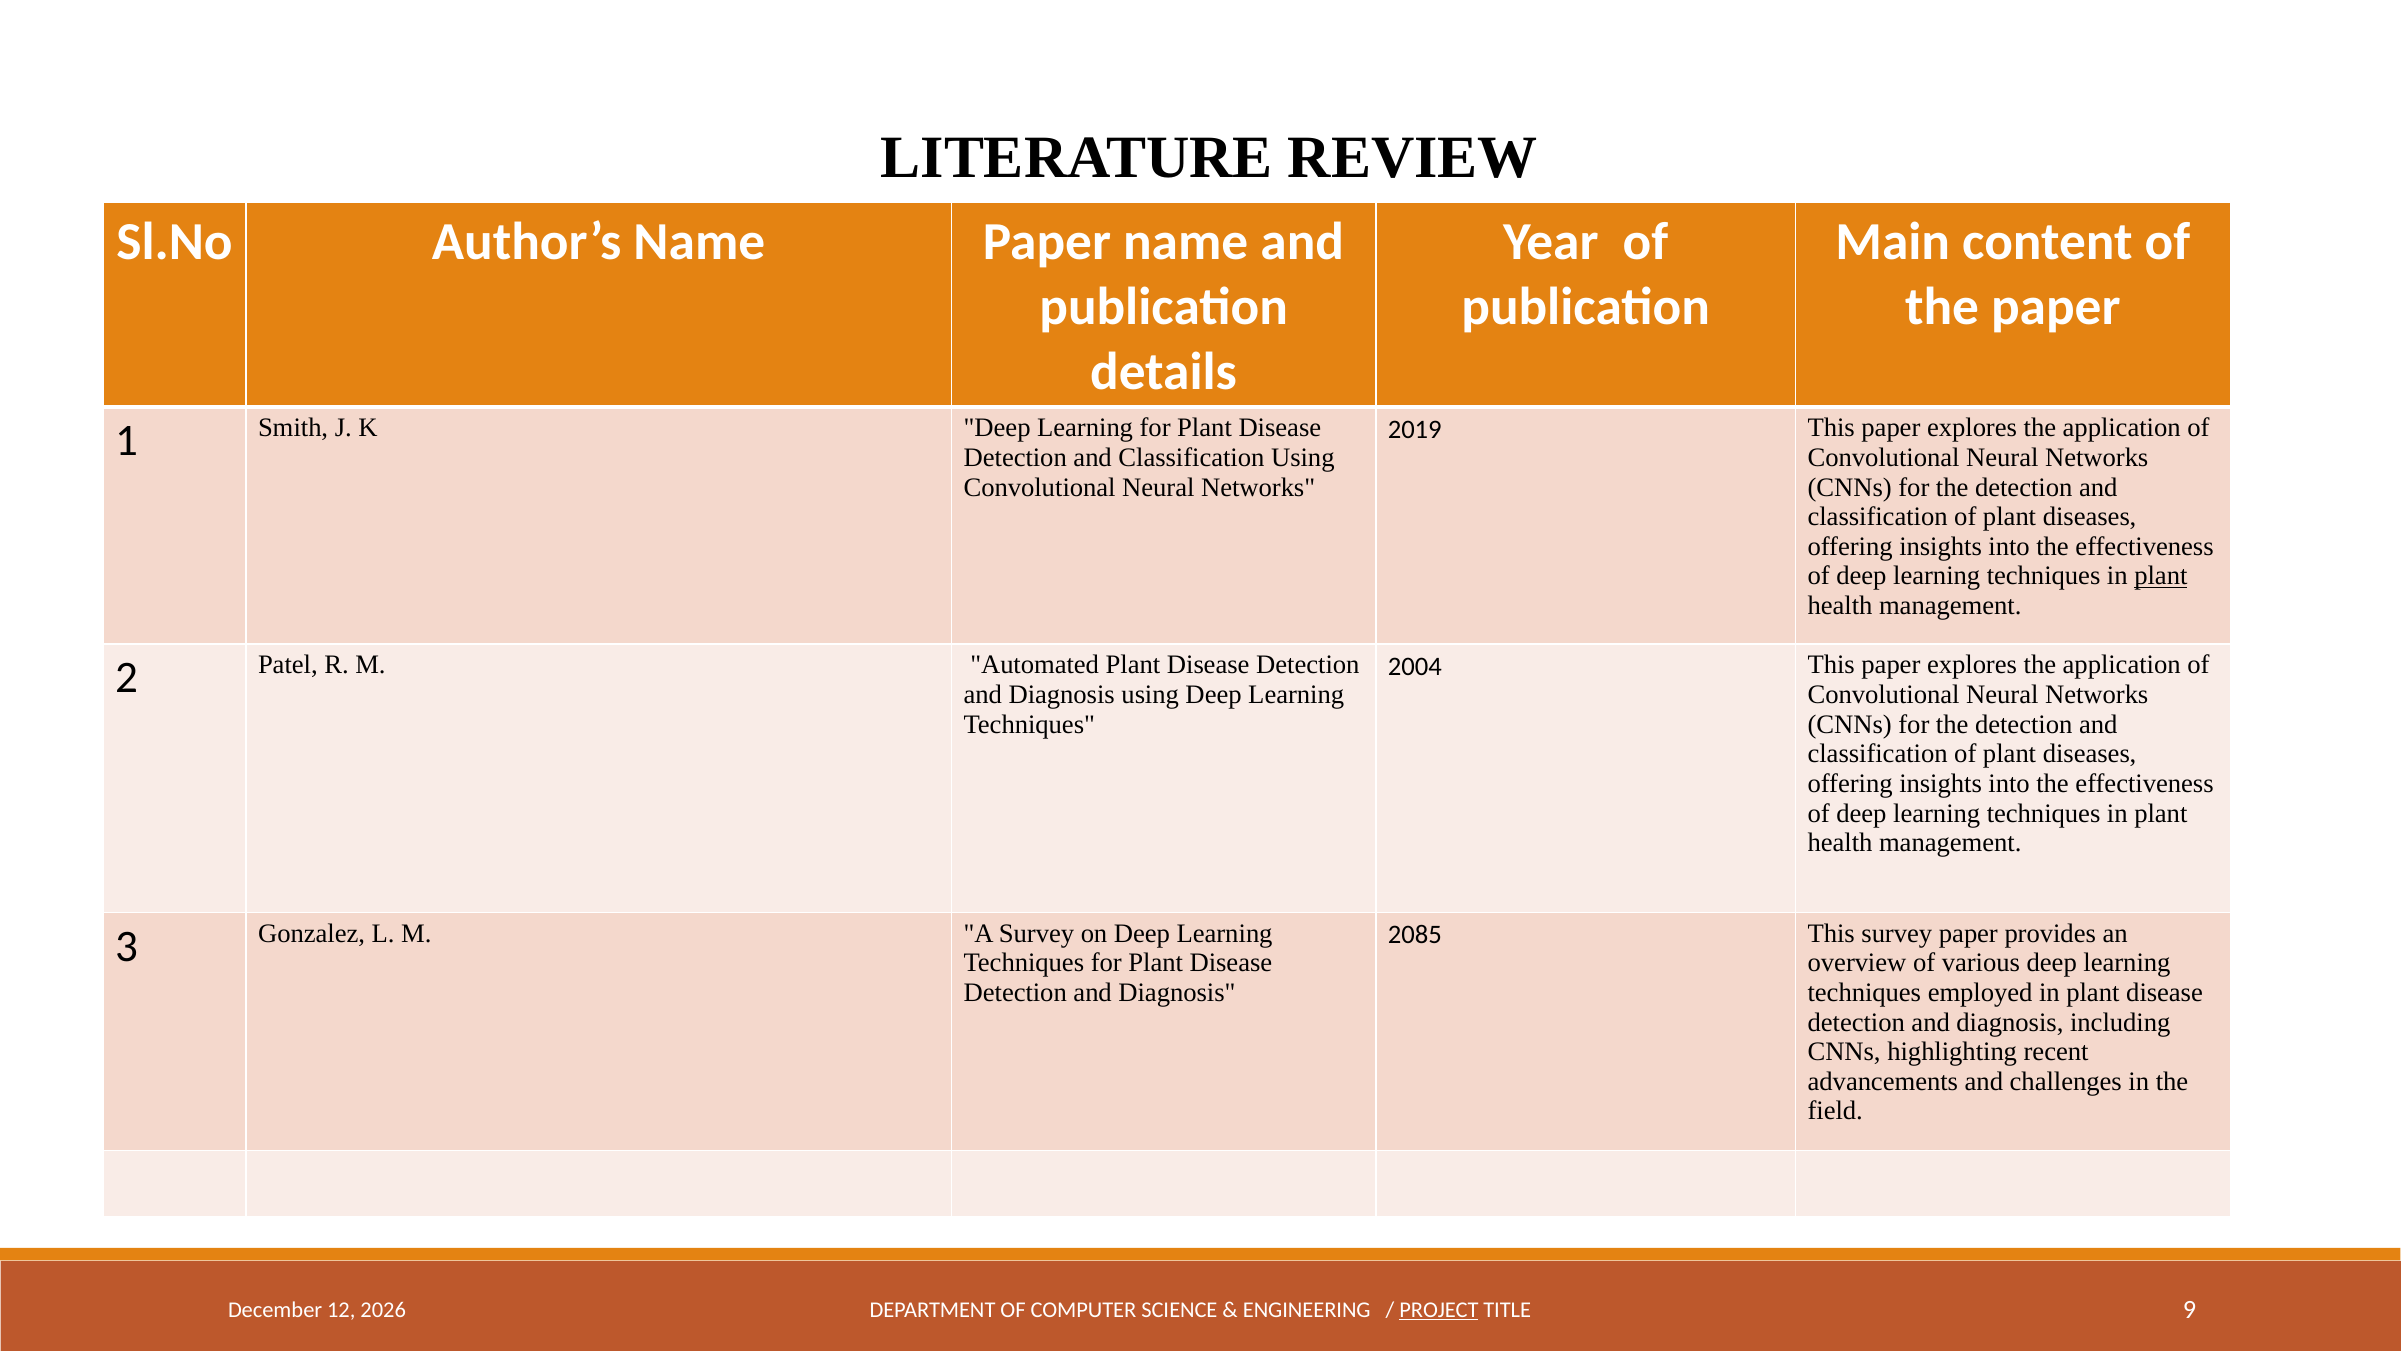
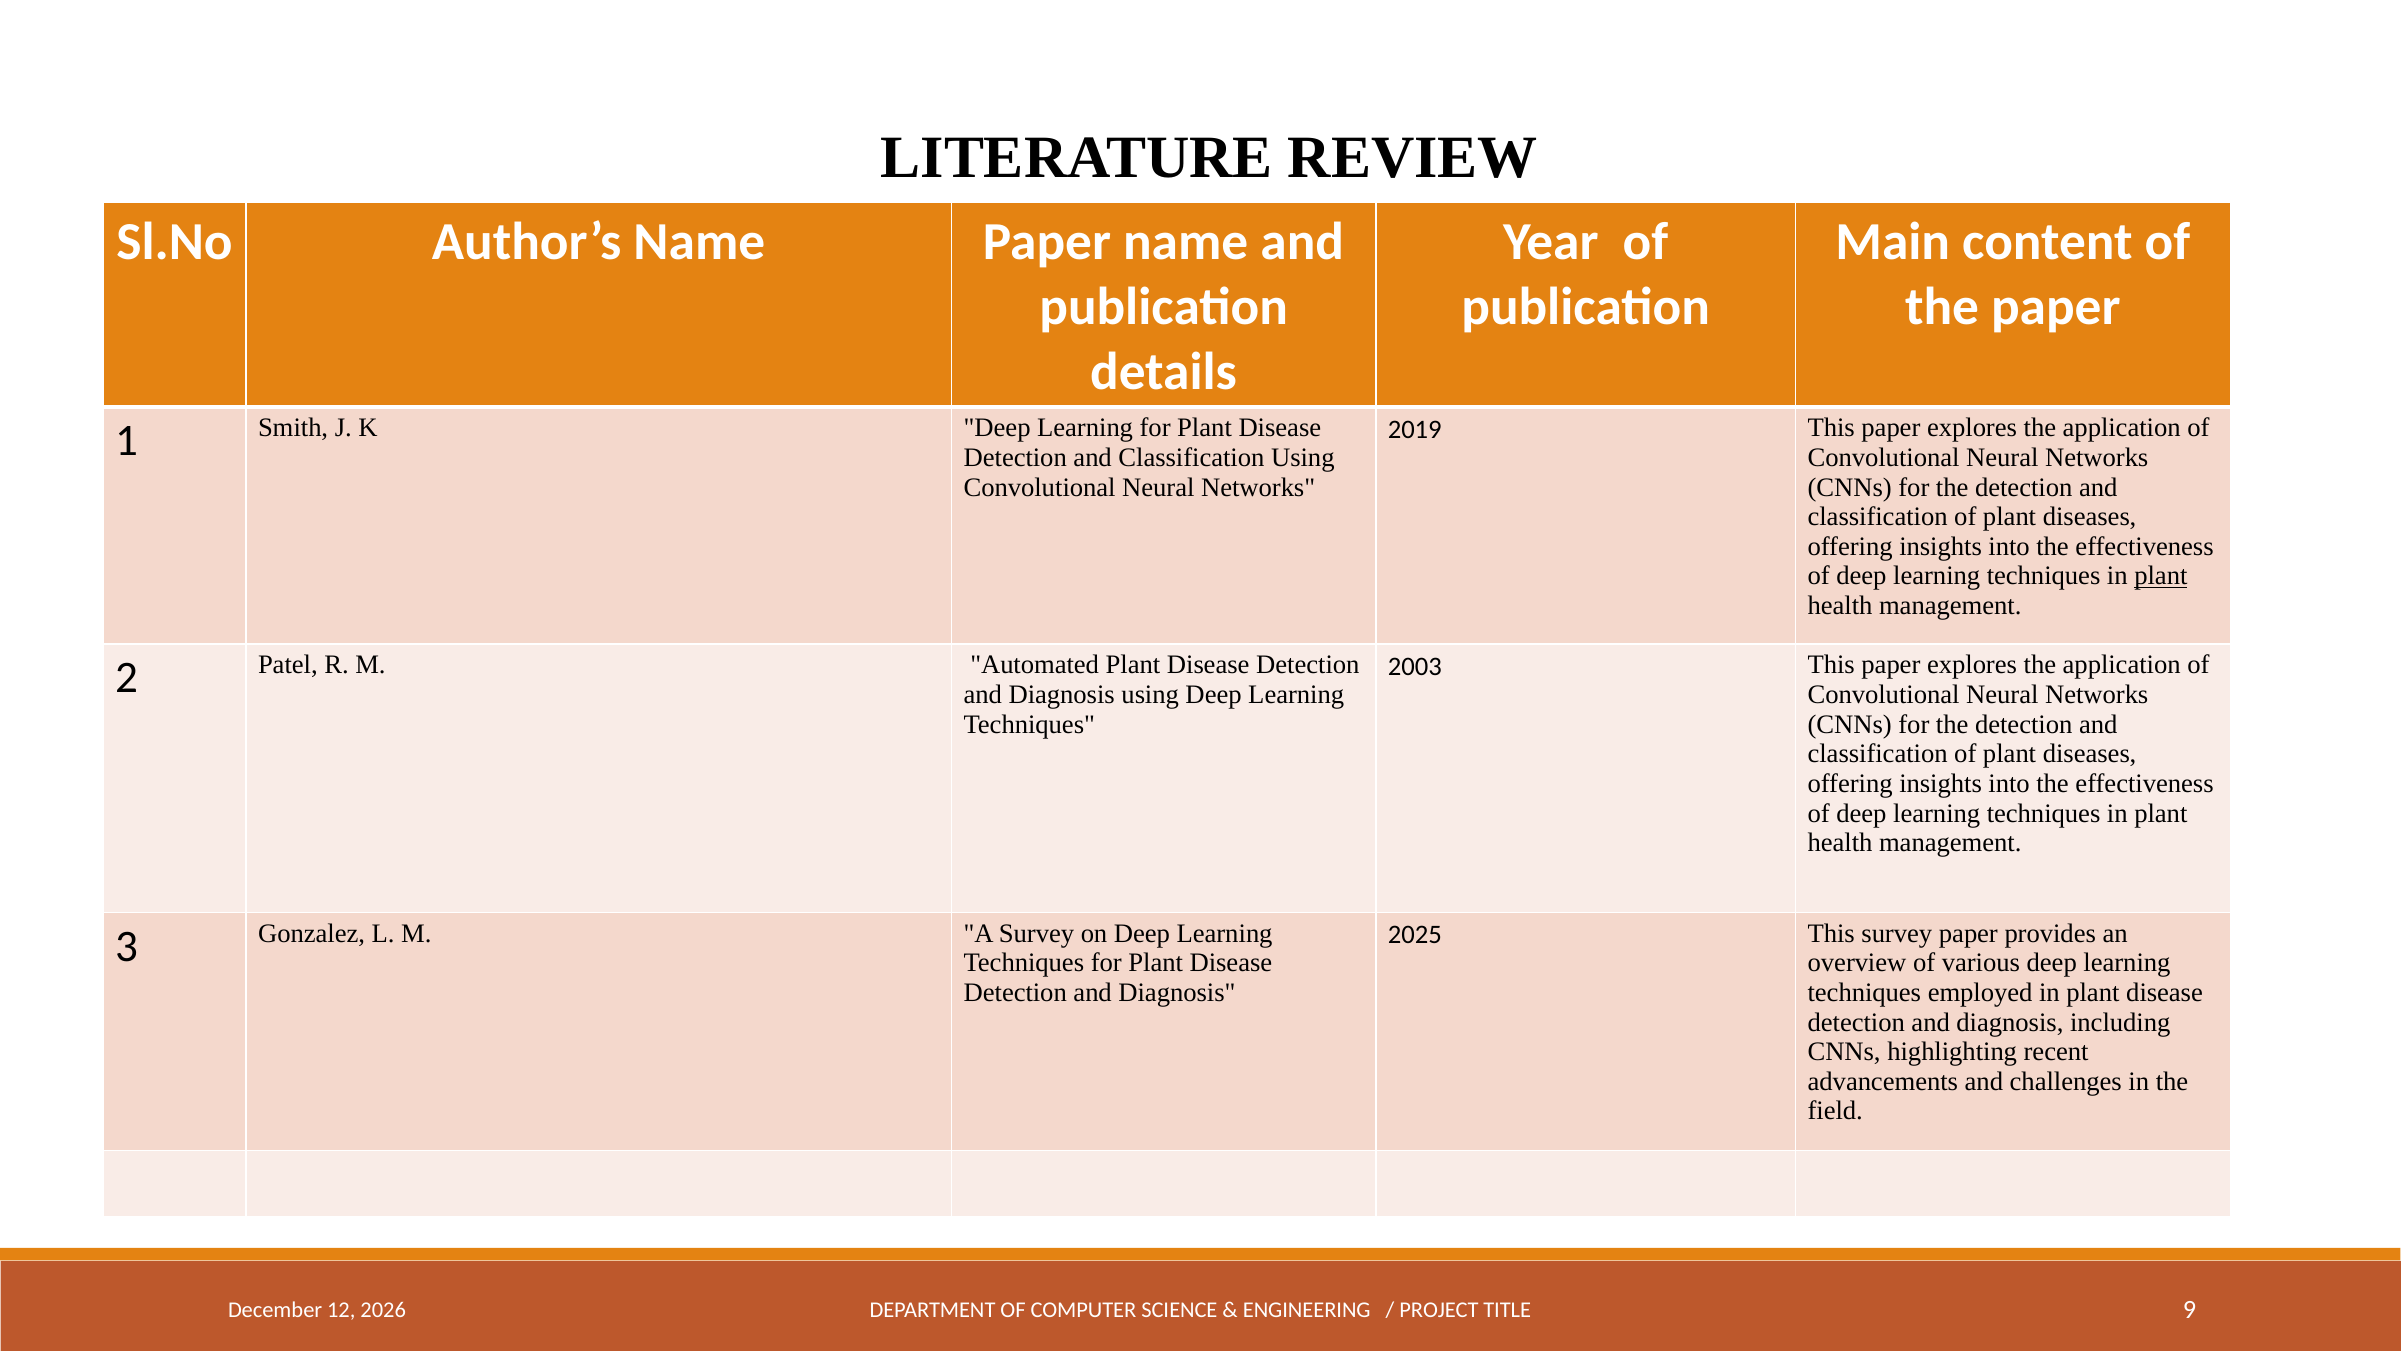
2004: 2004 -> 2003
2085: 2085 -> 2025
PROJECT underline: present -> none
